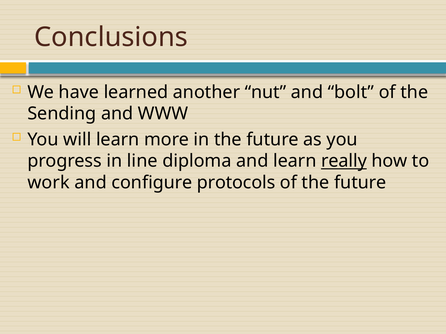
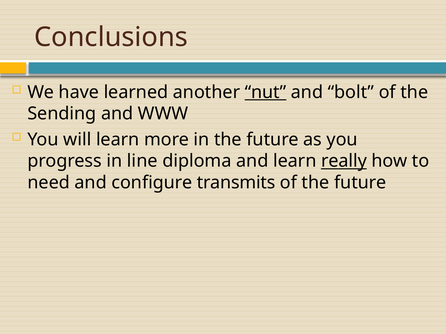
nut underline: none -> present
work: work -> need
protocols: protocols -> transmits
